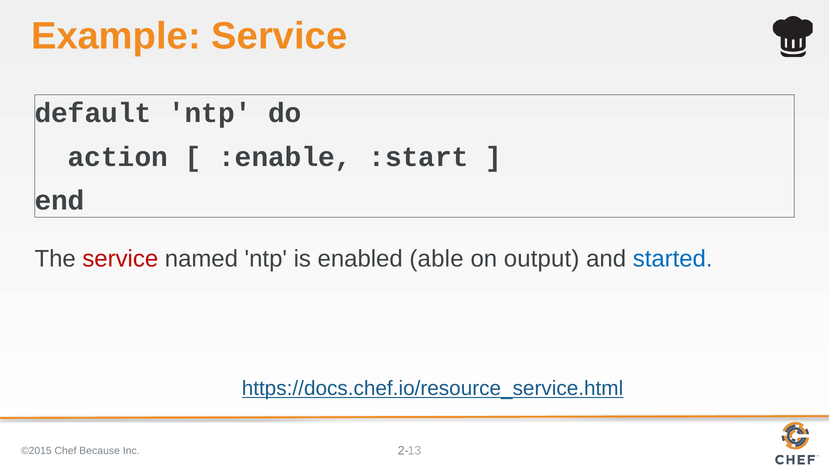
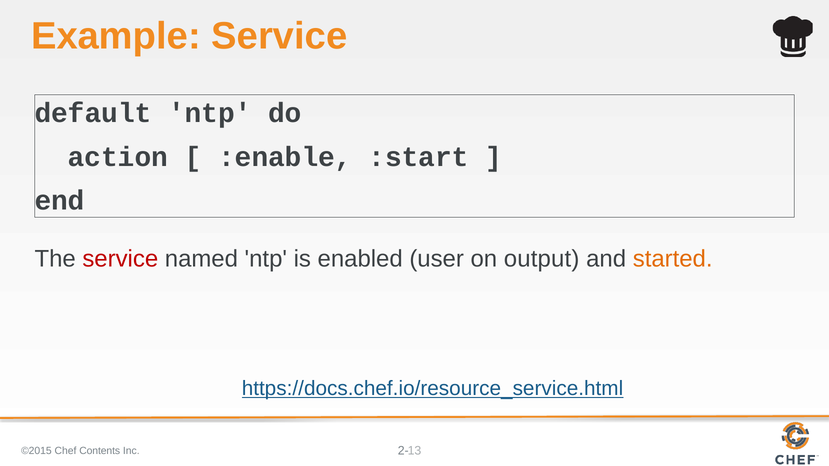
able: able -> user
started colour: blue -> orange
Because: Because -> Contents
